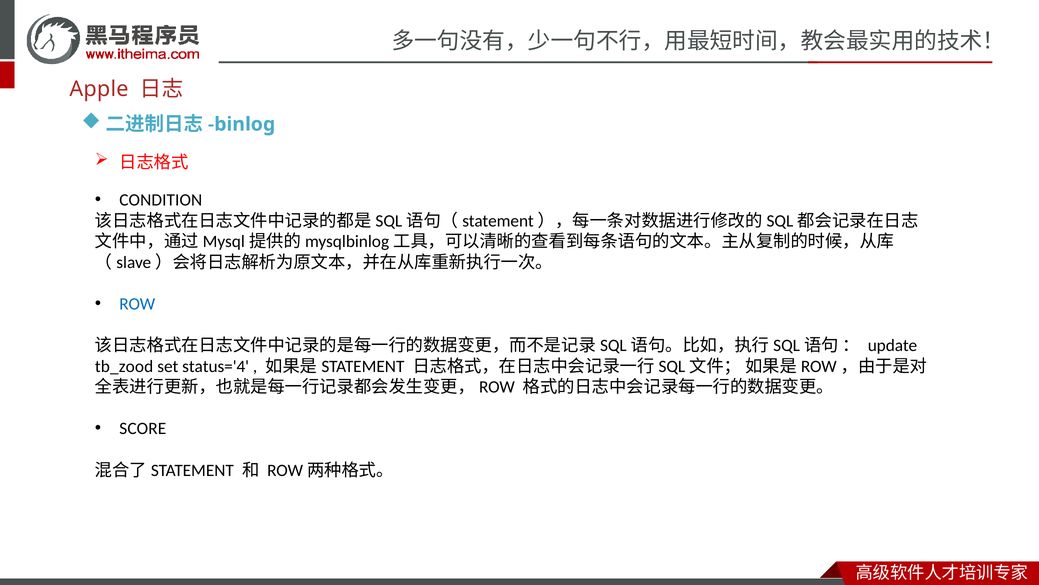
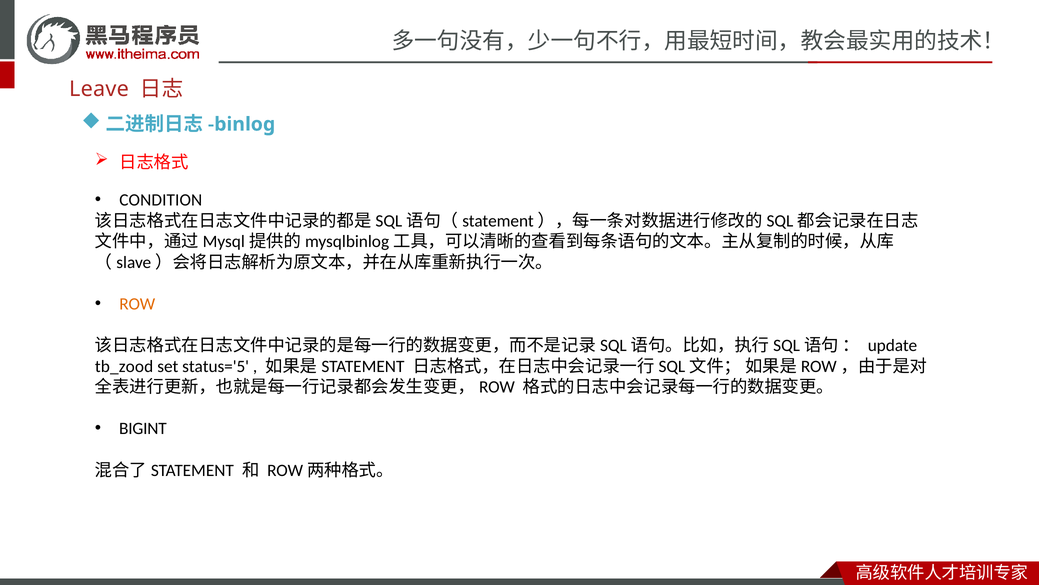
Apple: Apple -> Leave
ROW colour: blue -> orange
status='4: status='4 -> status='5
SCORE: SCORE -> BIGINT
